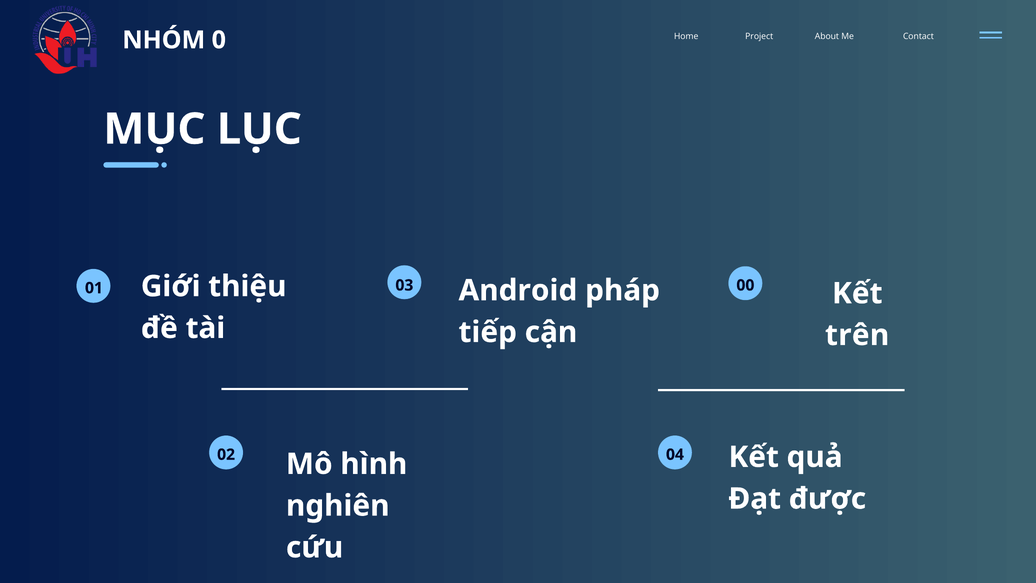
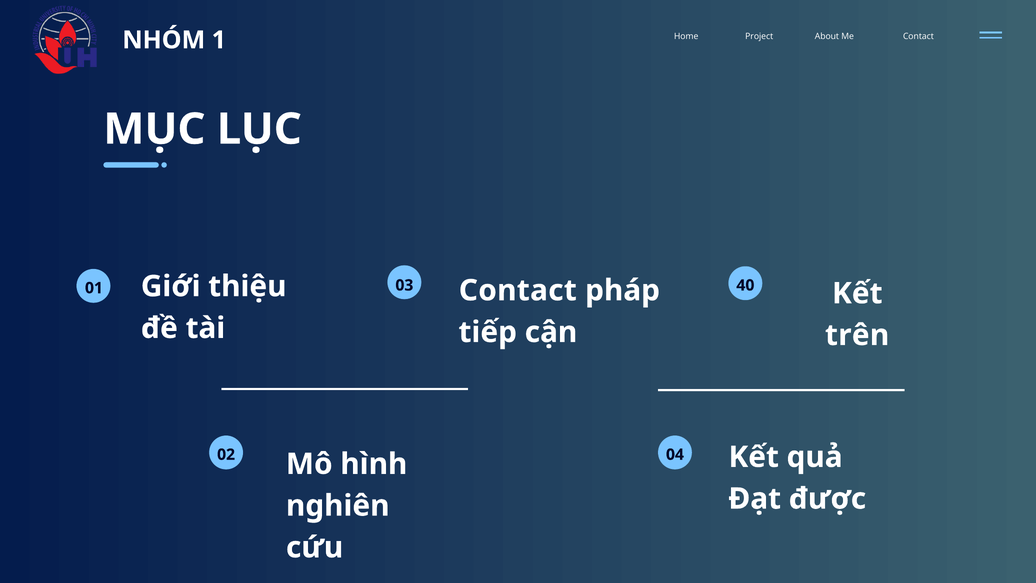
0: 0 -> 1
00: 00 -> 40
Android at (518, 290): Android -> Contact
